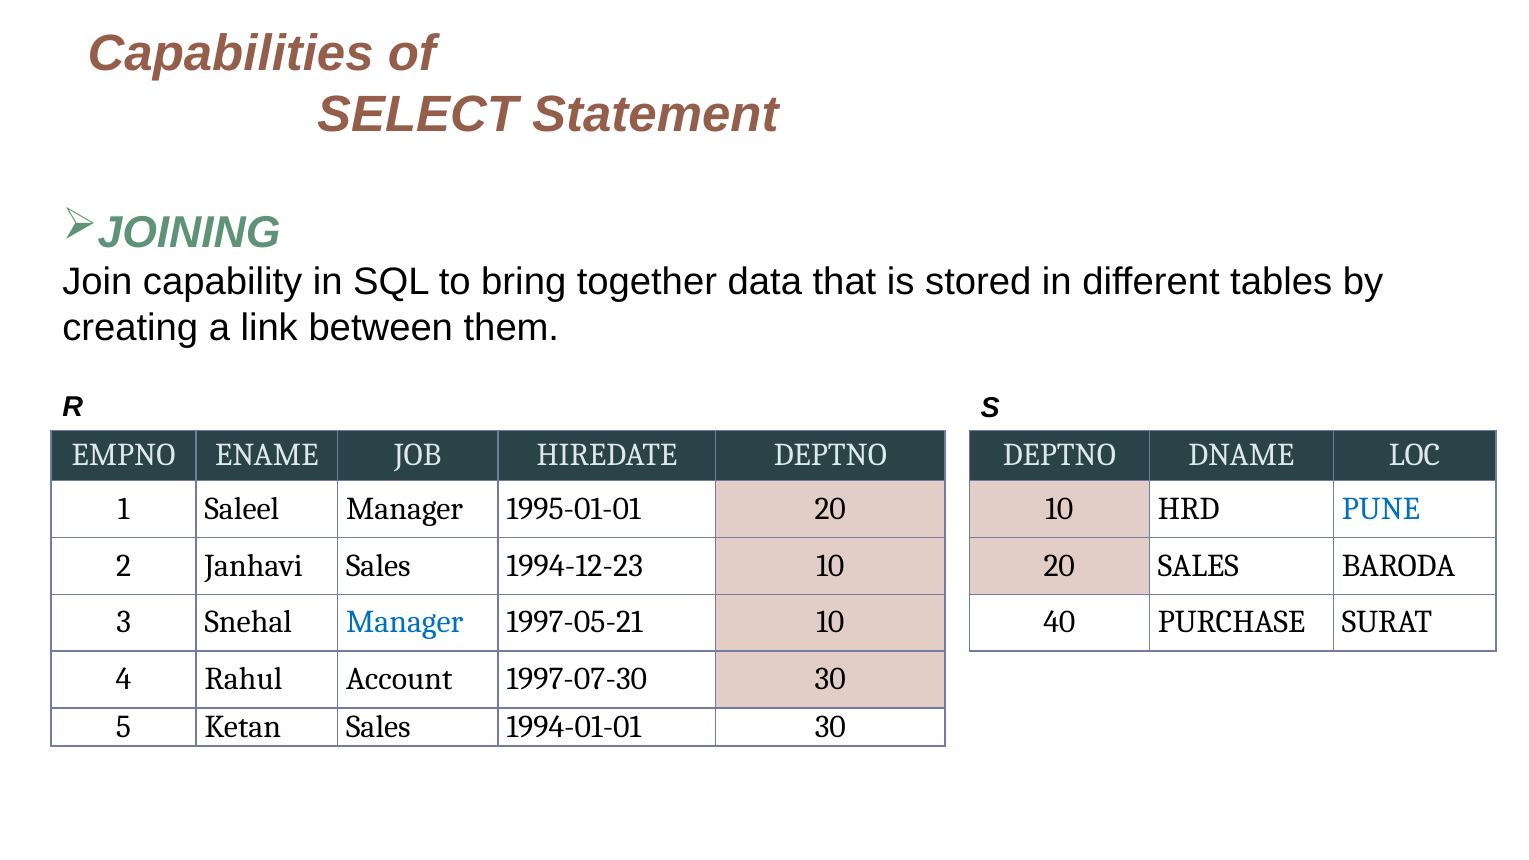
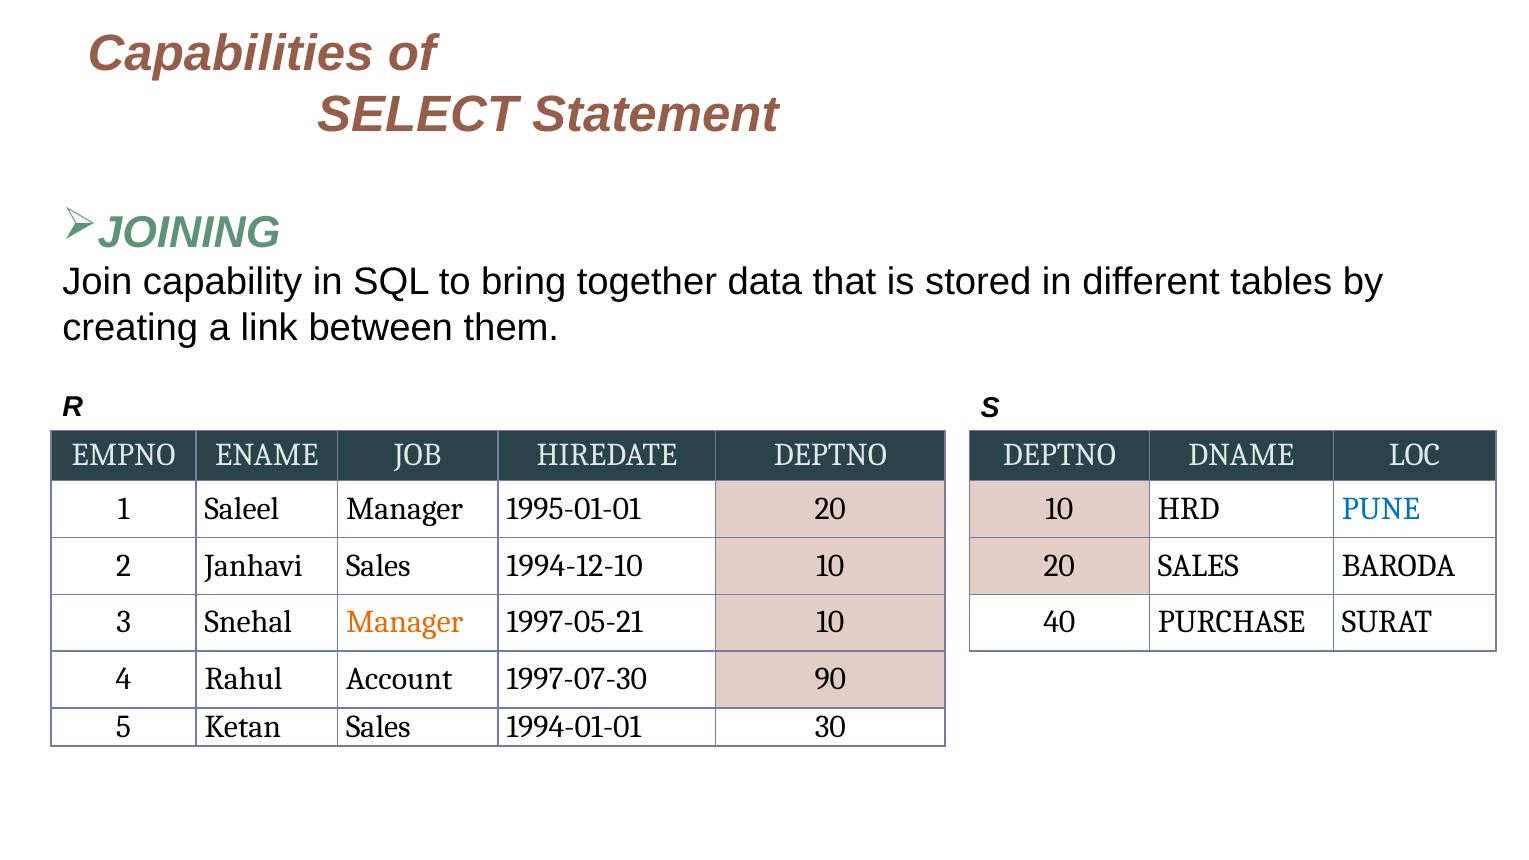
1994-12-23: 1994-12-23 -> 1994-12-10
Manager at (405, 622) colour: blue -> orange
1997-07-30 30: 30 -> 90
